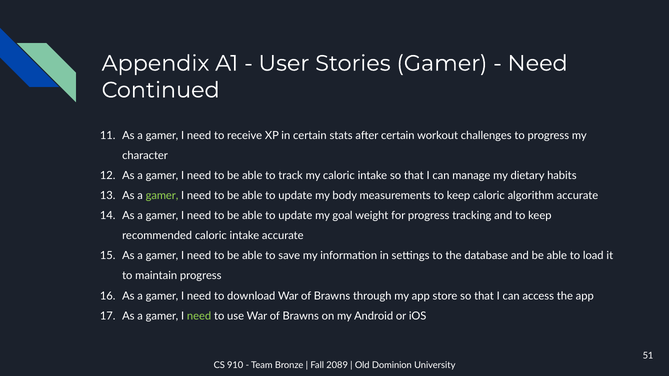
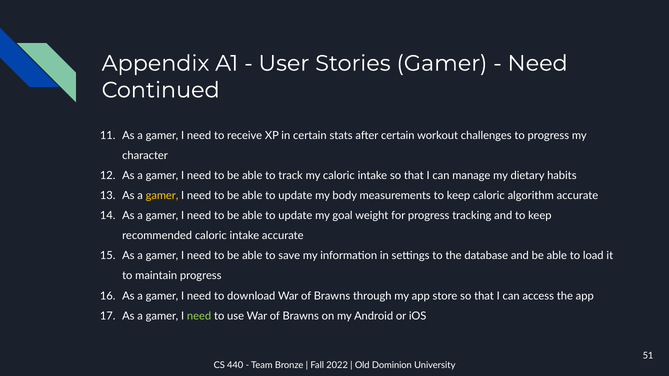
gamer at (162, 196) colour: light green -> yellow
910: 910 -> 440
2089: 2089 -> 2022
